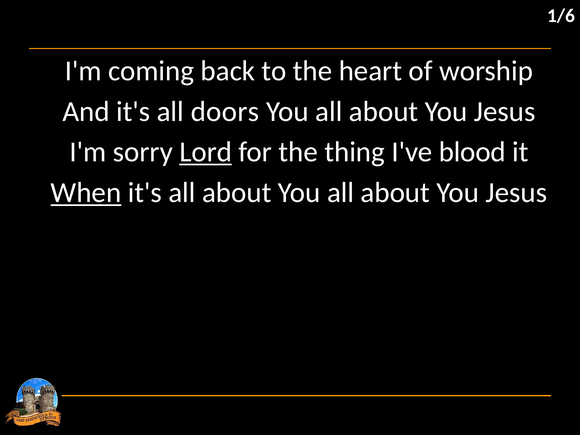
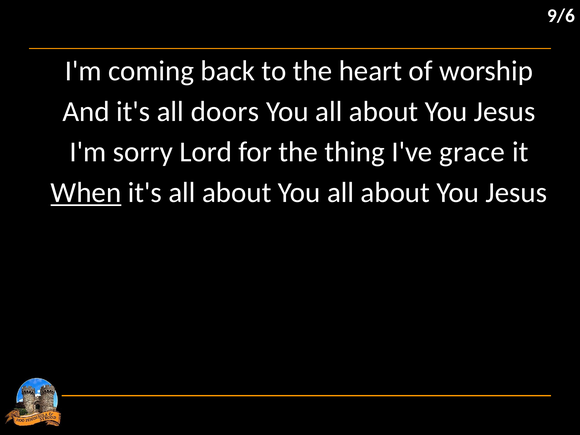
1/6: 1/6 -> 9/6
Lord underline: present -> none
blood: blood -> grace
